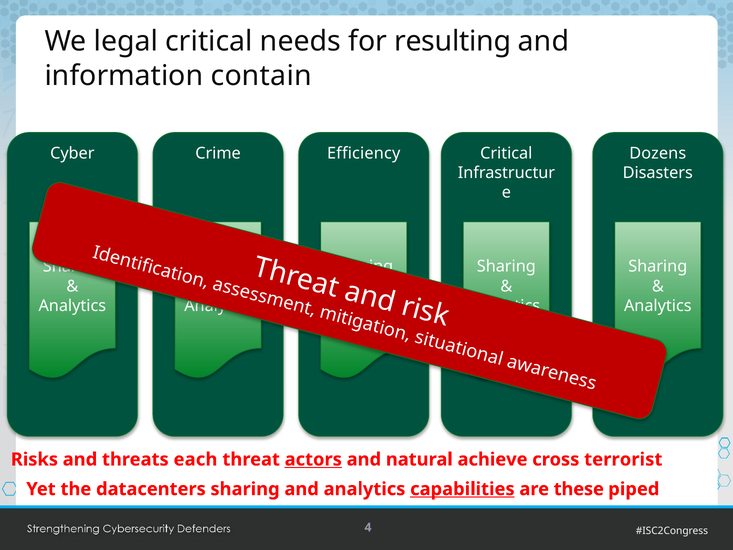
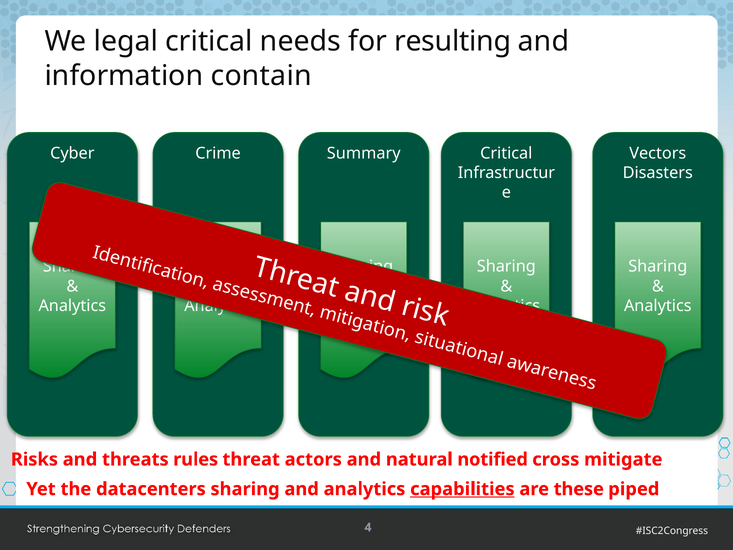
Efficiency: Efficiency -> Summary
Dozens: Dozens -> Vectors
each: each -> rules
actors underline: present -> none
achieve: achieve -> notified
terrorist: terrorist -> mitigate
